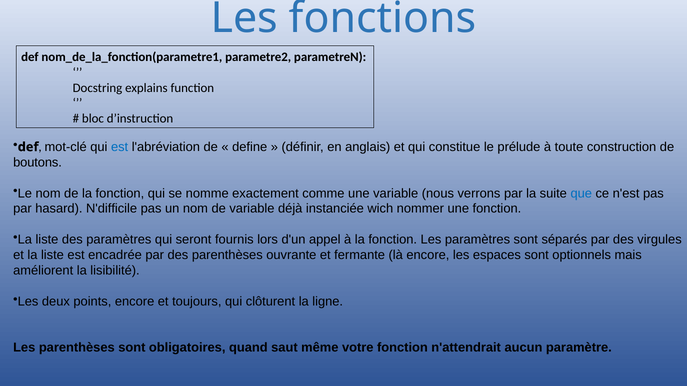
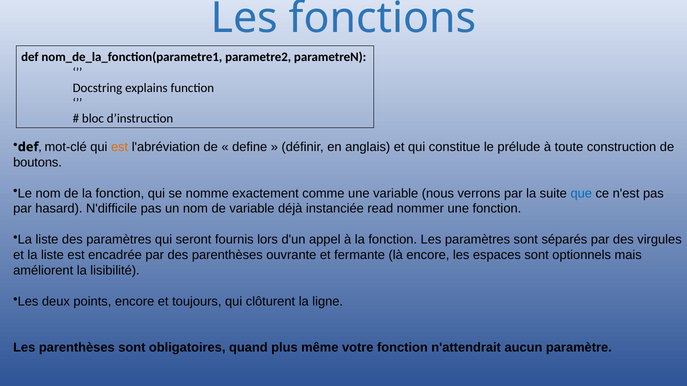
est at (120, 147) colour: blue -> orange
wich: wich -> read
saut: saut -> plus
